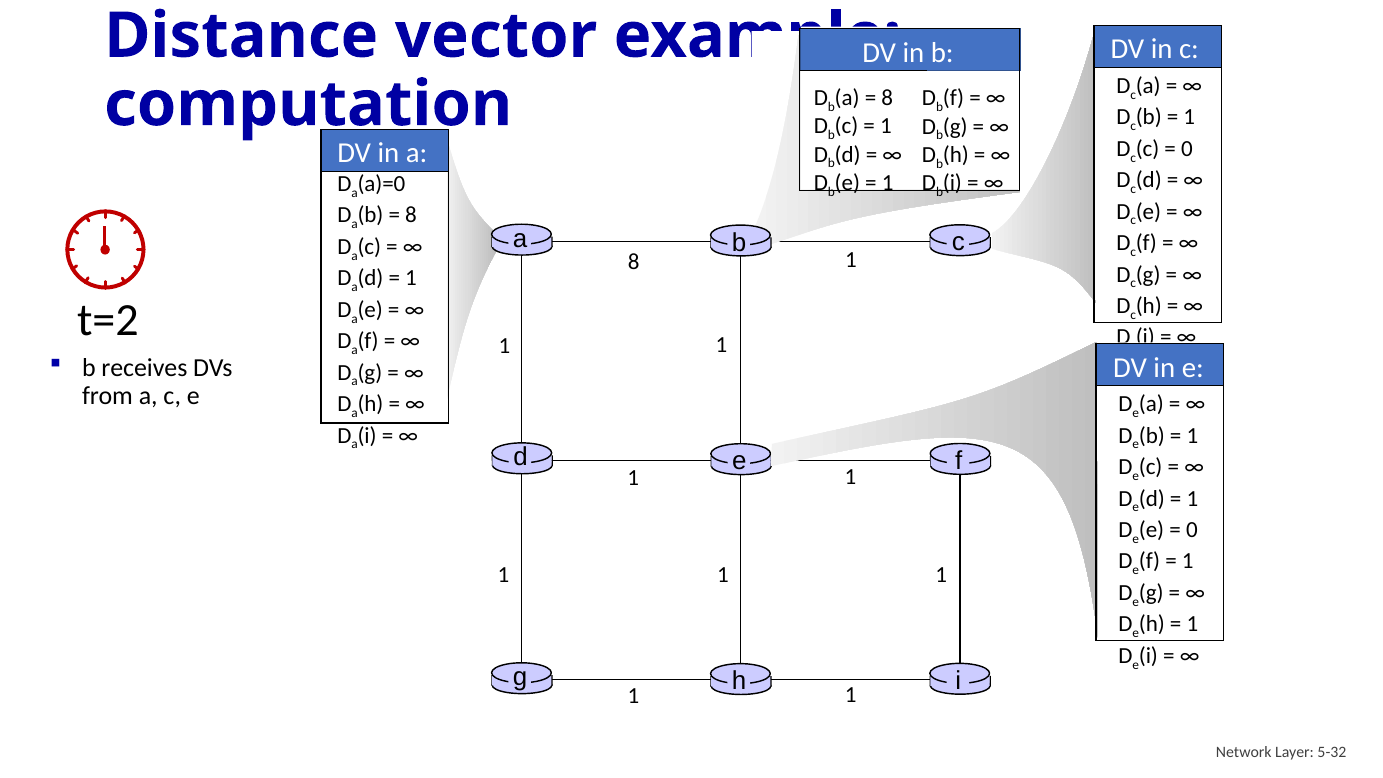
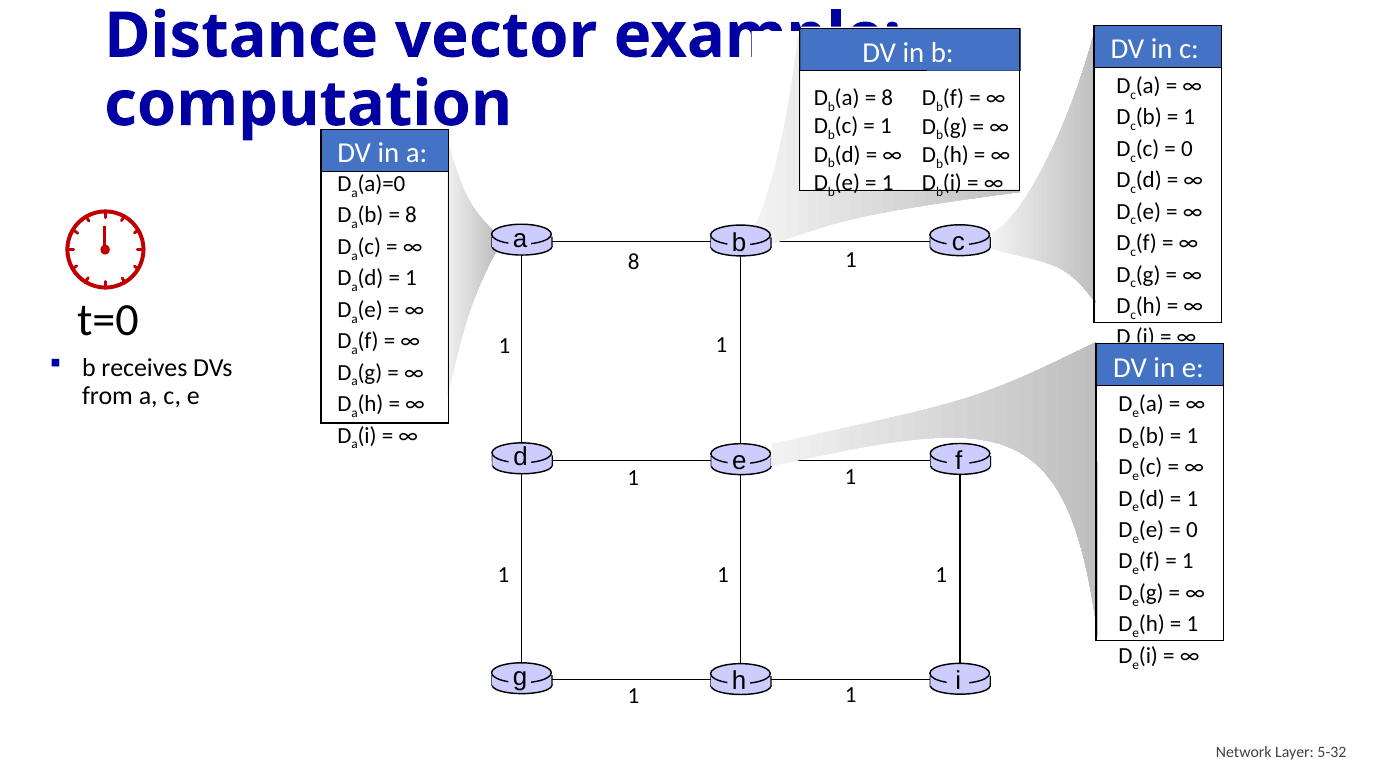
t=2: t=2 -> t=0
